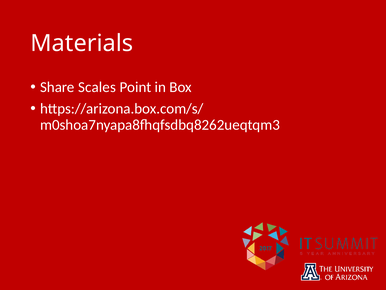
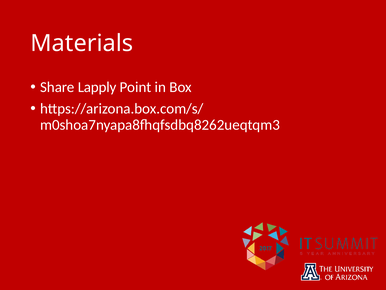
Scales: Scales -> Lapply
